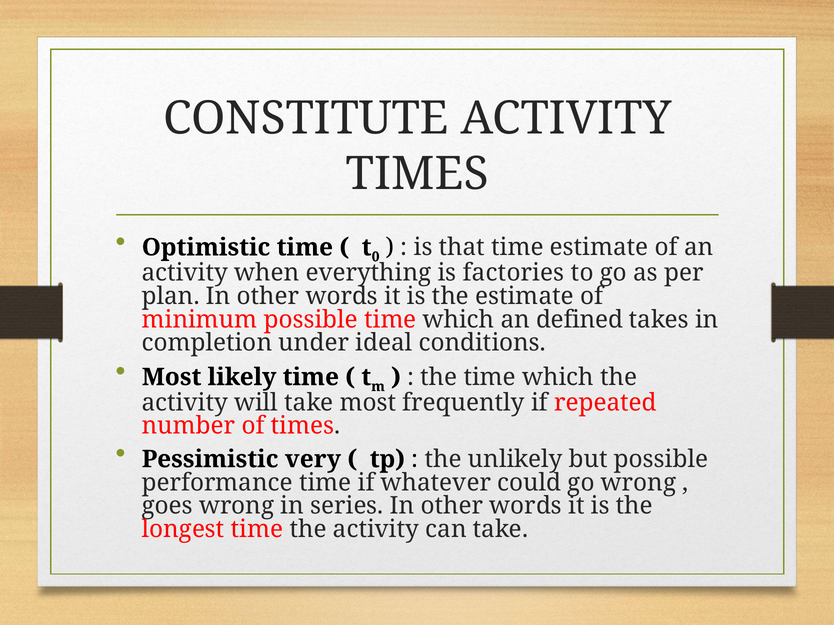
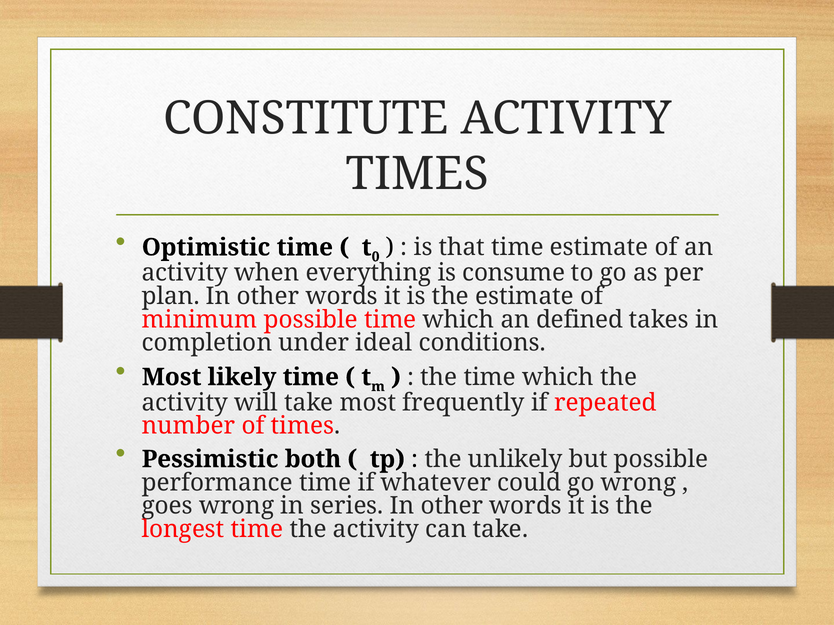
factories: factories -> consume
very: very -> both
